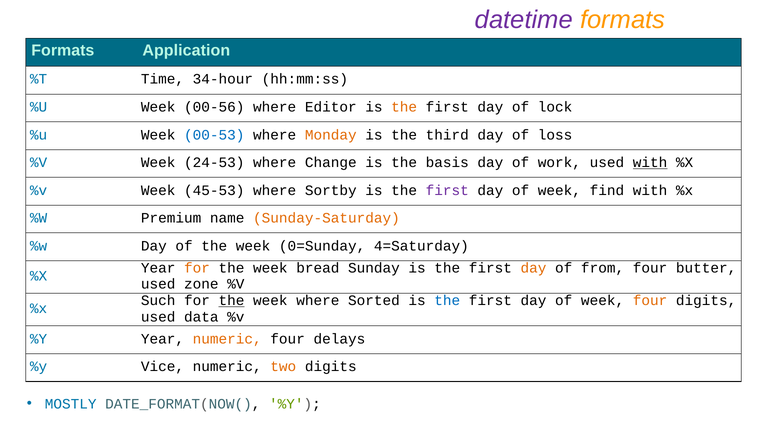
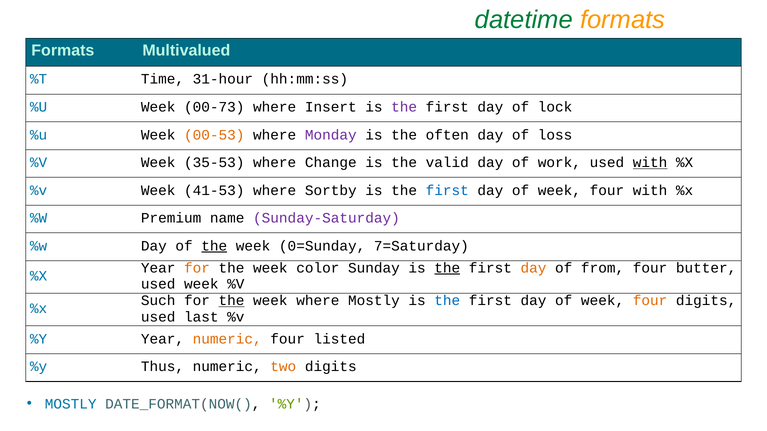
datetime colour: purple -> green
Application: Application -> Multivalued
34-hour: 34-hour -> 31-hour
00-56: 00-56 -> 00-73
Editor: Editor -> Insert
the at (404, 107) colour: orange -> purple
00-53 colour: blue -> orange
Monday colour: orange -> purple
third: third -> often
24-53: 24-53 -> 35-53
basis: basis -> valid
45-53: 45-53 -> 41-53
first at (447, 191) colour: purple -> blue
find at (607, 191): find -> four
Sunday-Saturday colour: orange -> purple
the at (214, 246) underline: none -> present
4=Saturday: 4=Saturday -> 7=Saturday
bread: bread -> color
the at (447, 268) underline: none -> present
used zone: zone -> week
where Sorted: Sorted -> Mostly
data: data -> last
delays: delays -> listed
Vice: Vice -> Thus
